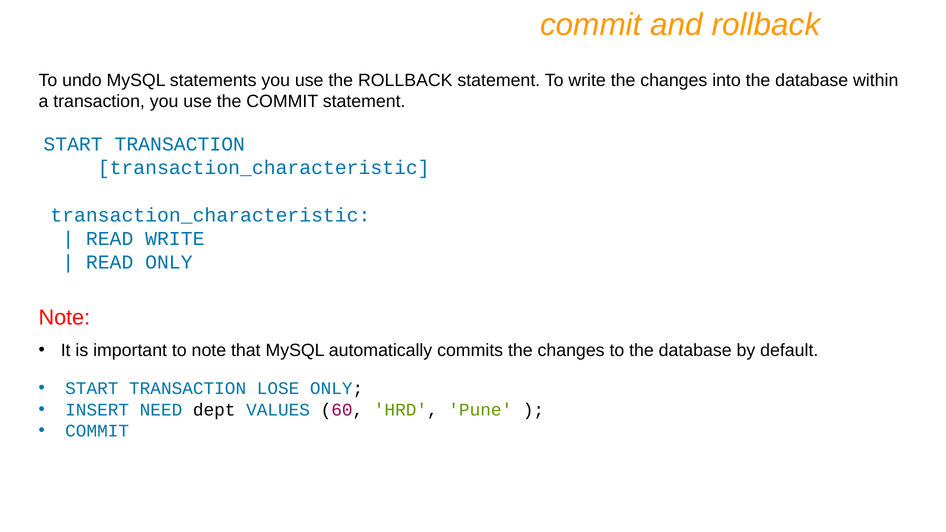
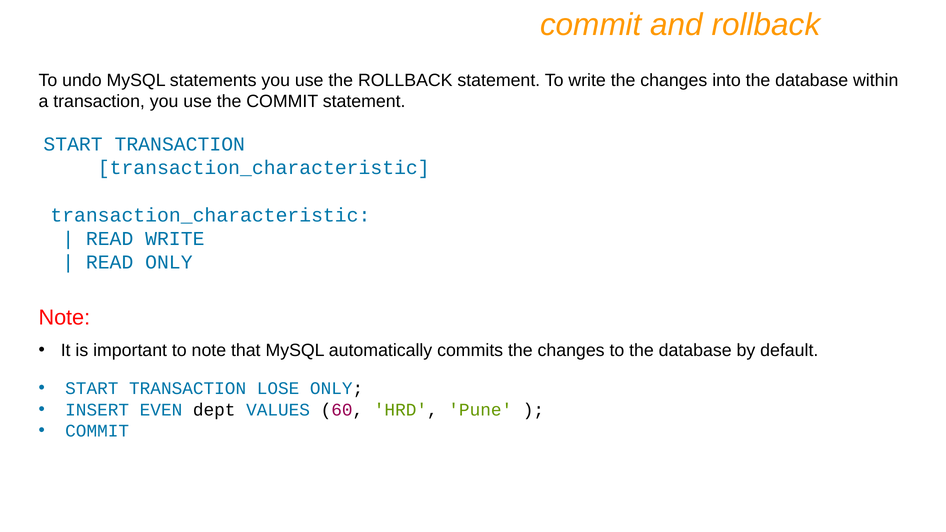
NEED: NEED -> EVEN
